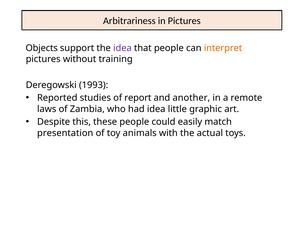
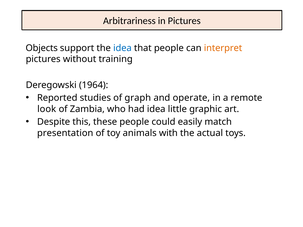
idea at (122, 48) colour: purple -> blue
1993: 1993 -> 1964
report: report -> graph
another: another -> operate
laws: laws -> look
